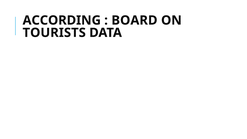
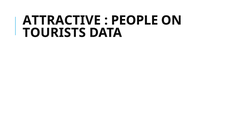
ACCORDING: ACCORDING -> ATTRACTIVE
BOARD: BOARD -> PEOPLE
